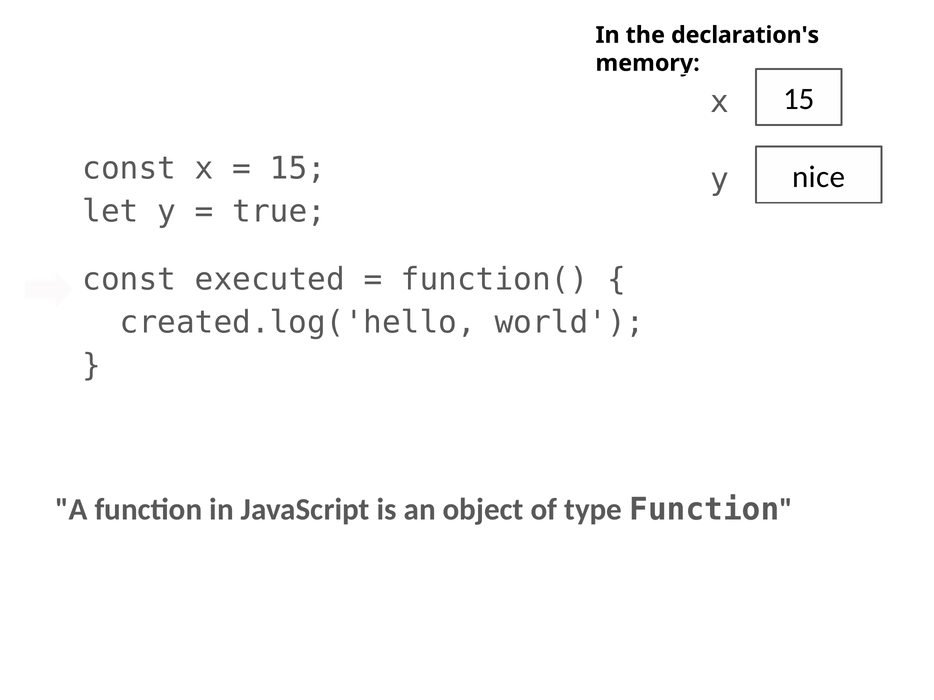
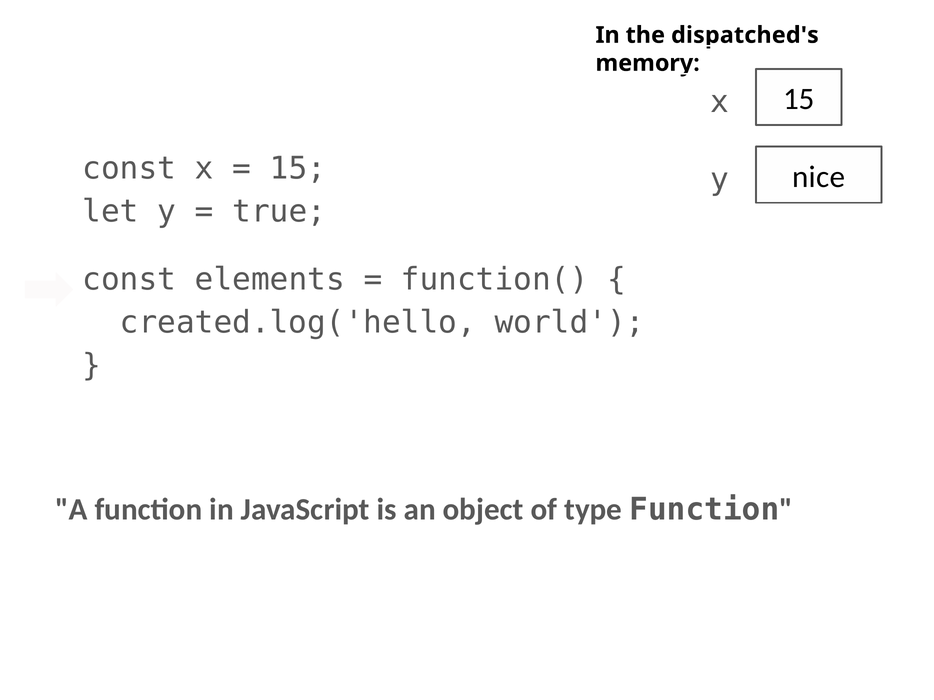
declaration's: declaration's -> dispatched's
executed: executed -> elements
